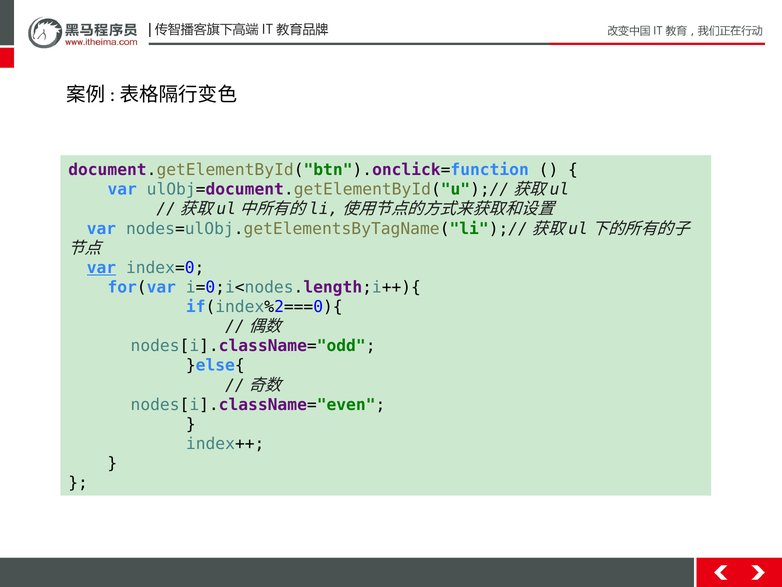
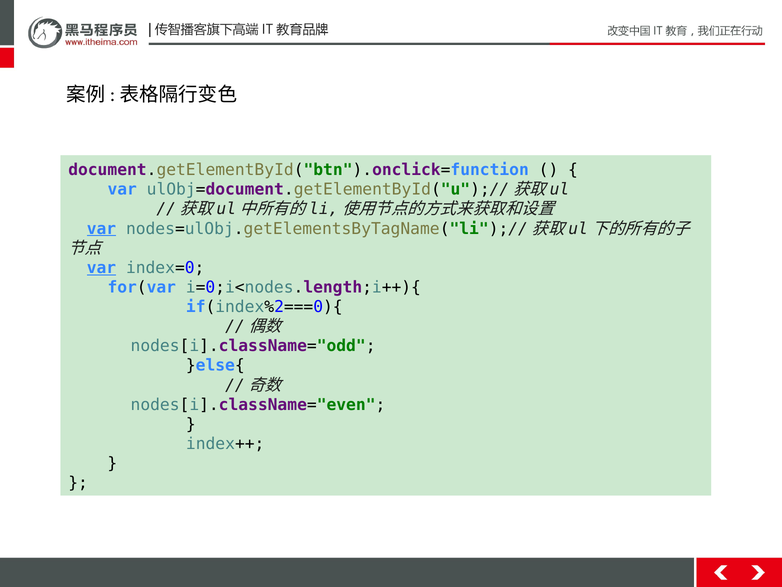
var at (101, 228) underline: none -> present
